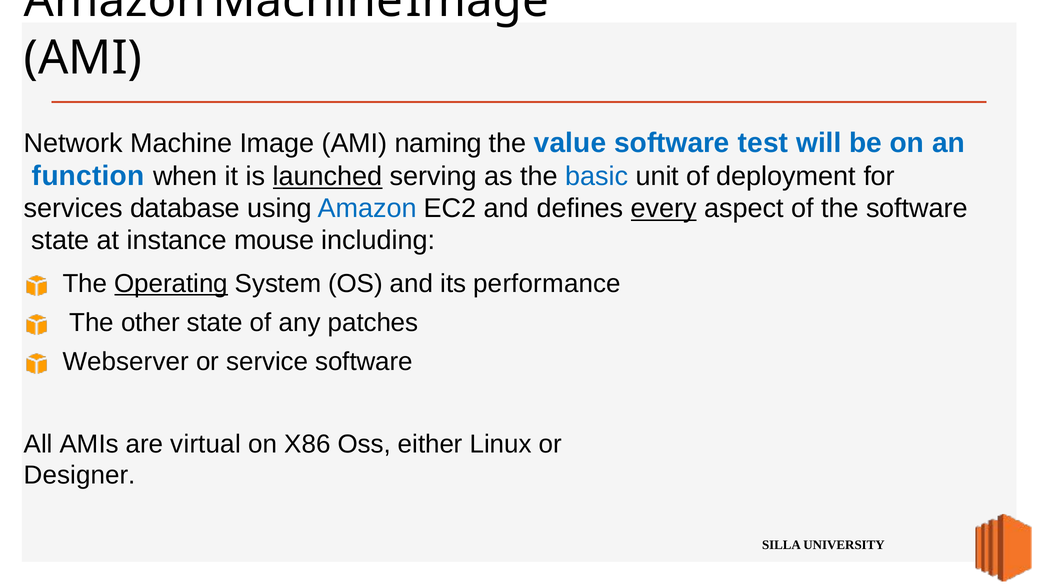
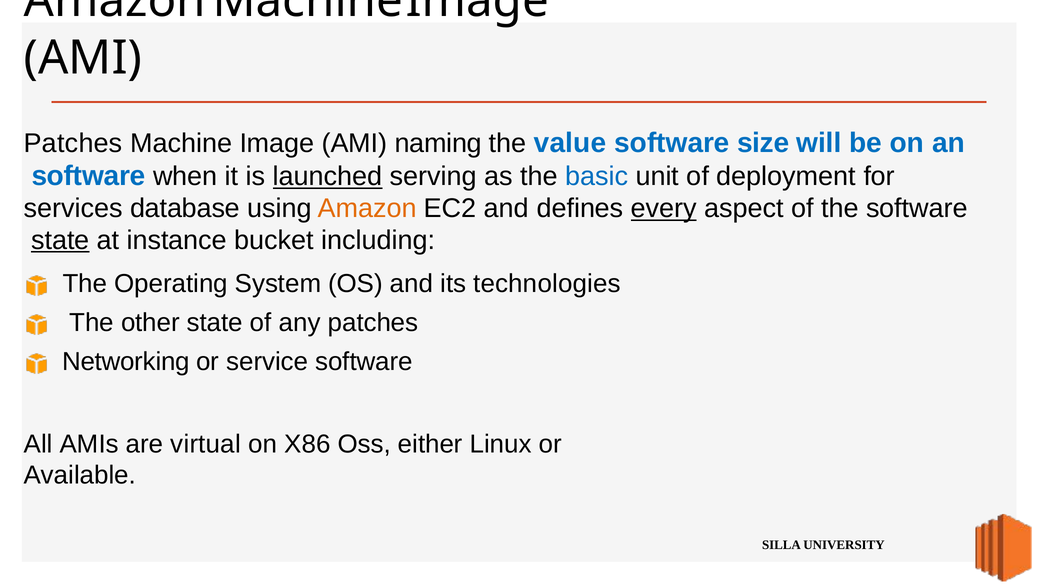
Network at (73, 143): Network -> Patches
test: test -> size
function at (88, 176): function -> software
Amazon colour: blue -> orange
state at (60, 240) underline: none -> present
mouse: mouse -> bucket
Operating underline: present -> none
performance: performance -> technologies
Webserver: Webserver -> Networking
Designer: Designer -> Available
